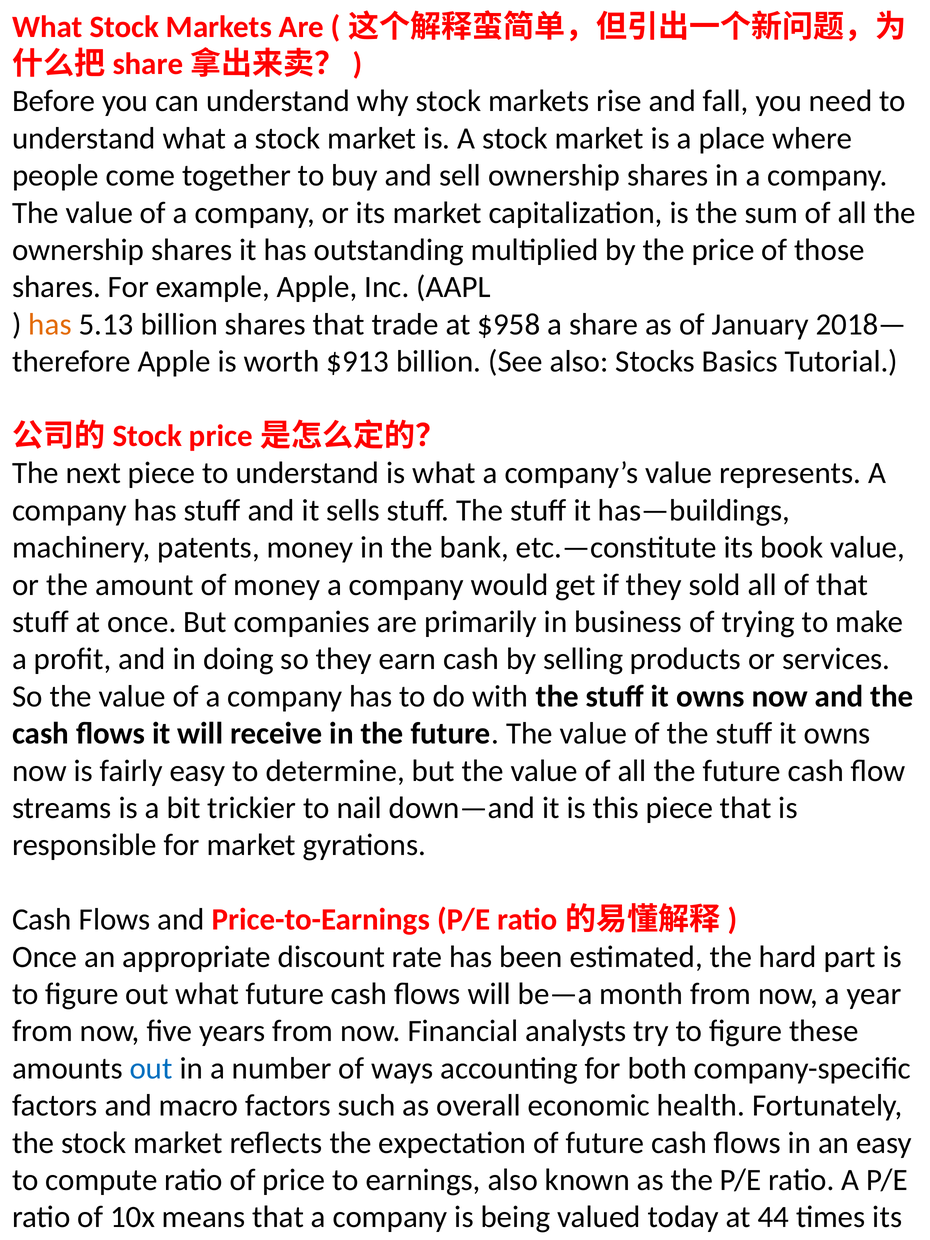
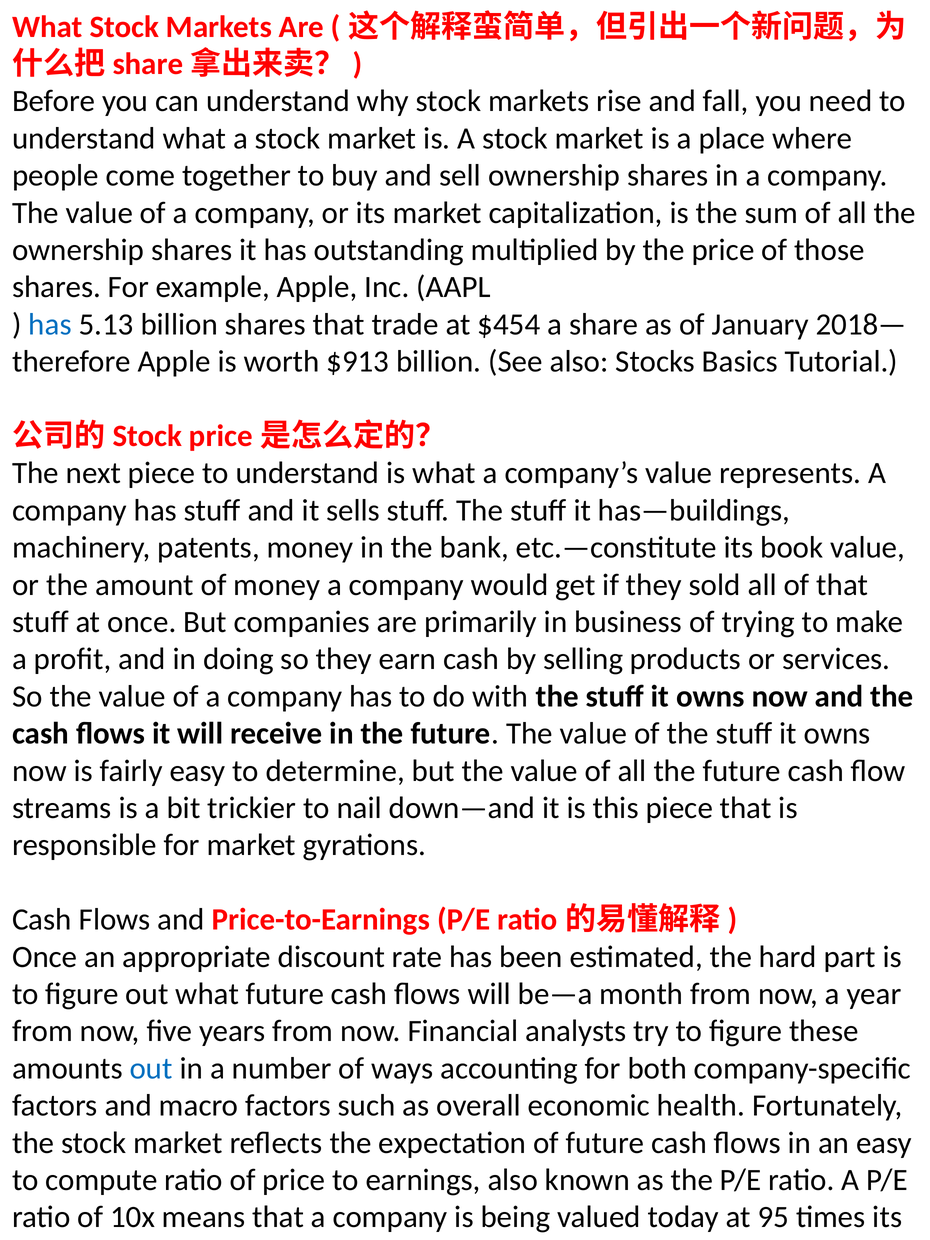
has at (50, 324) colour: orange -> blue
$958: $958 -> $454
44: 44 -> 95
